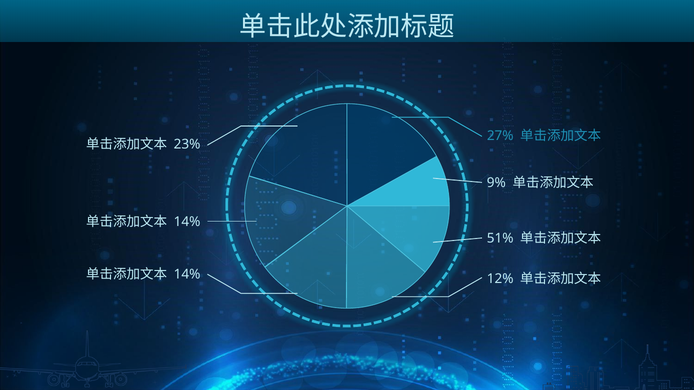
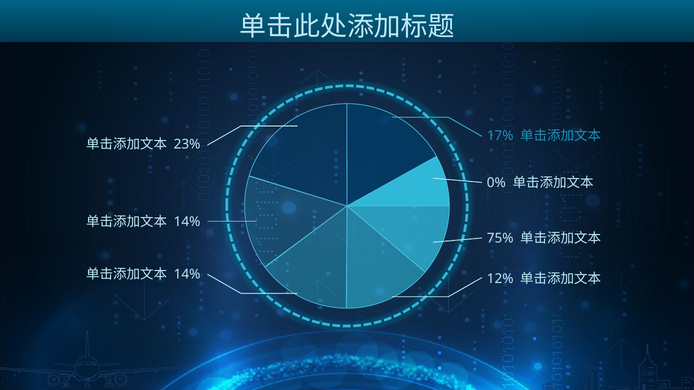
27%: 27% -> 17%
9%: 9% -> 0%
51%: 51% -> 75%
